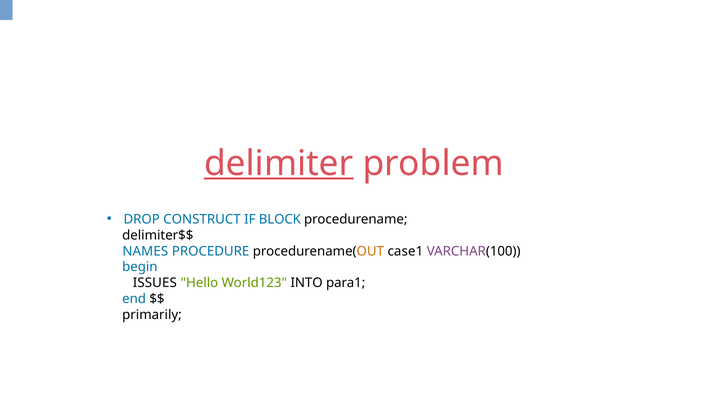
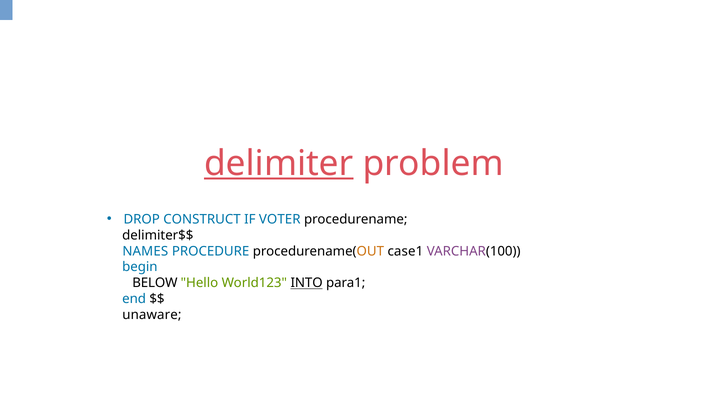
BLOCK: BLOCK -> VOTER
ISSUES: ISSUES -> BELOW
INTO underline: none -> present
primarily: primarily -> unaware
